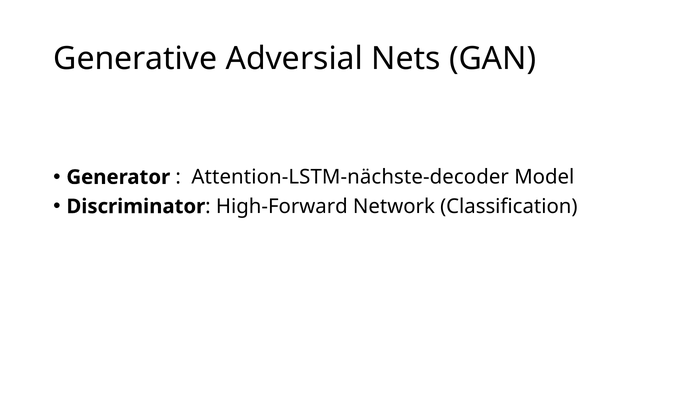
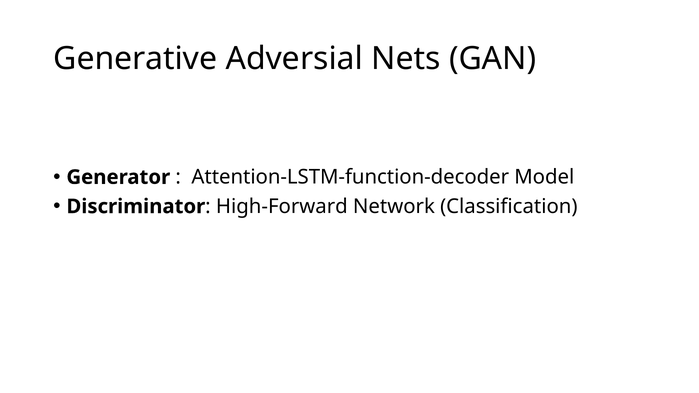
Attention-LSTM-nächste-decoder: Attention-LSTM-nächste-decoder -> Attention-LSTM-function-decoder
